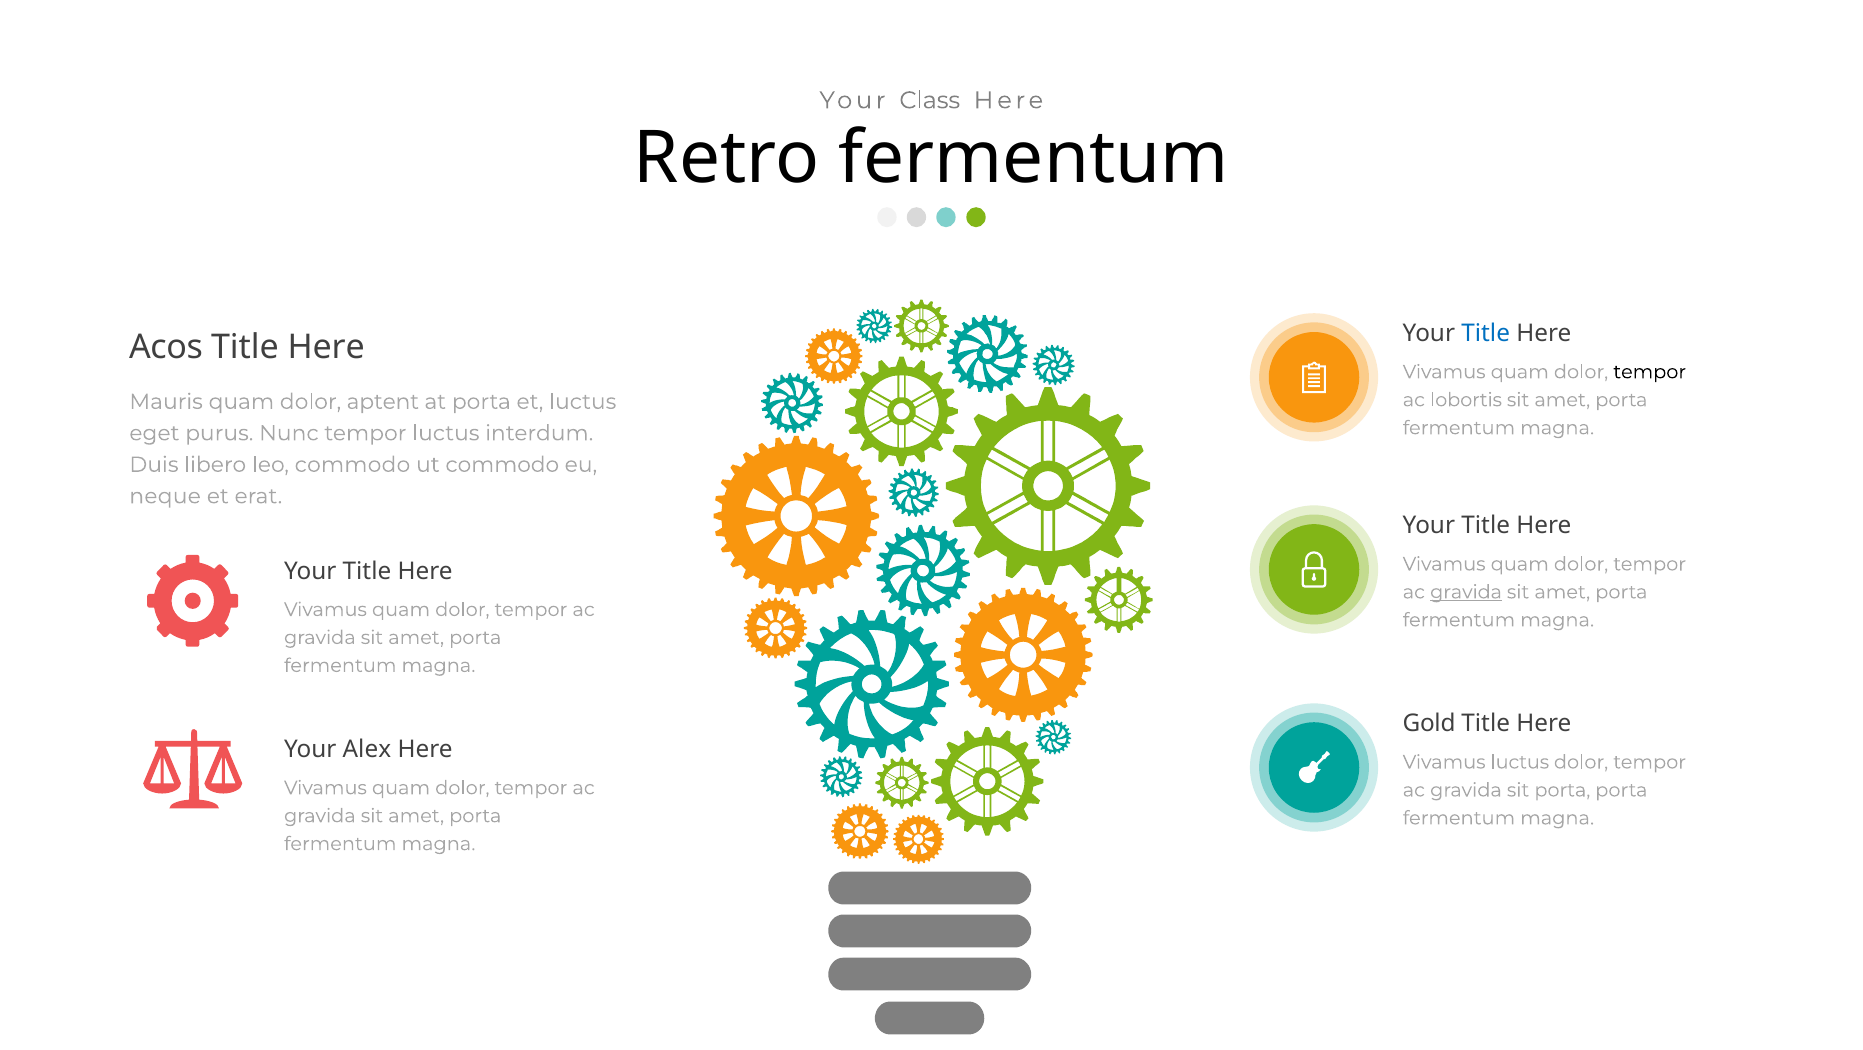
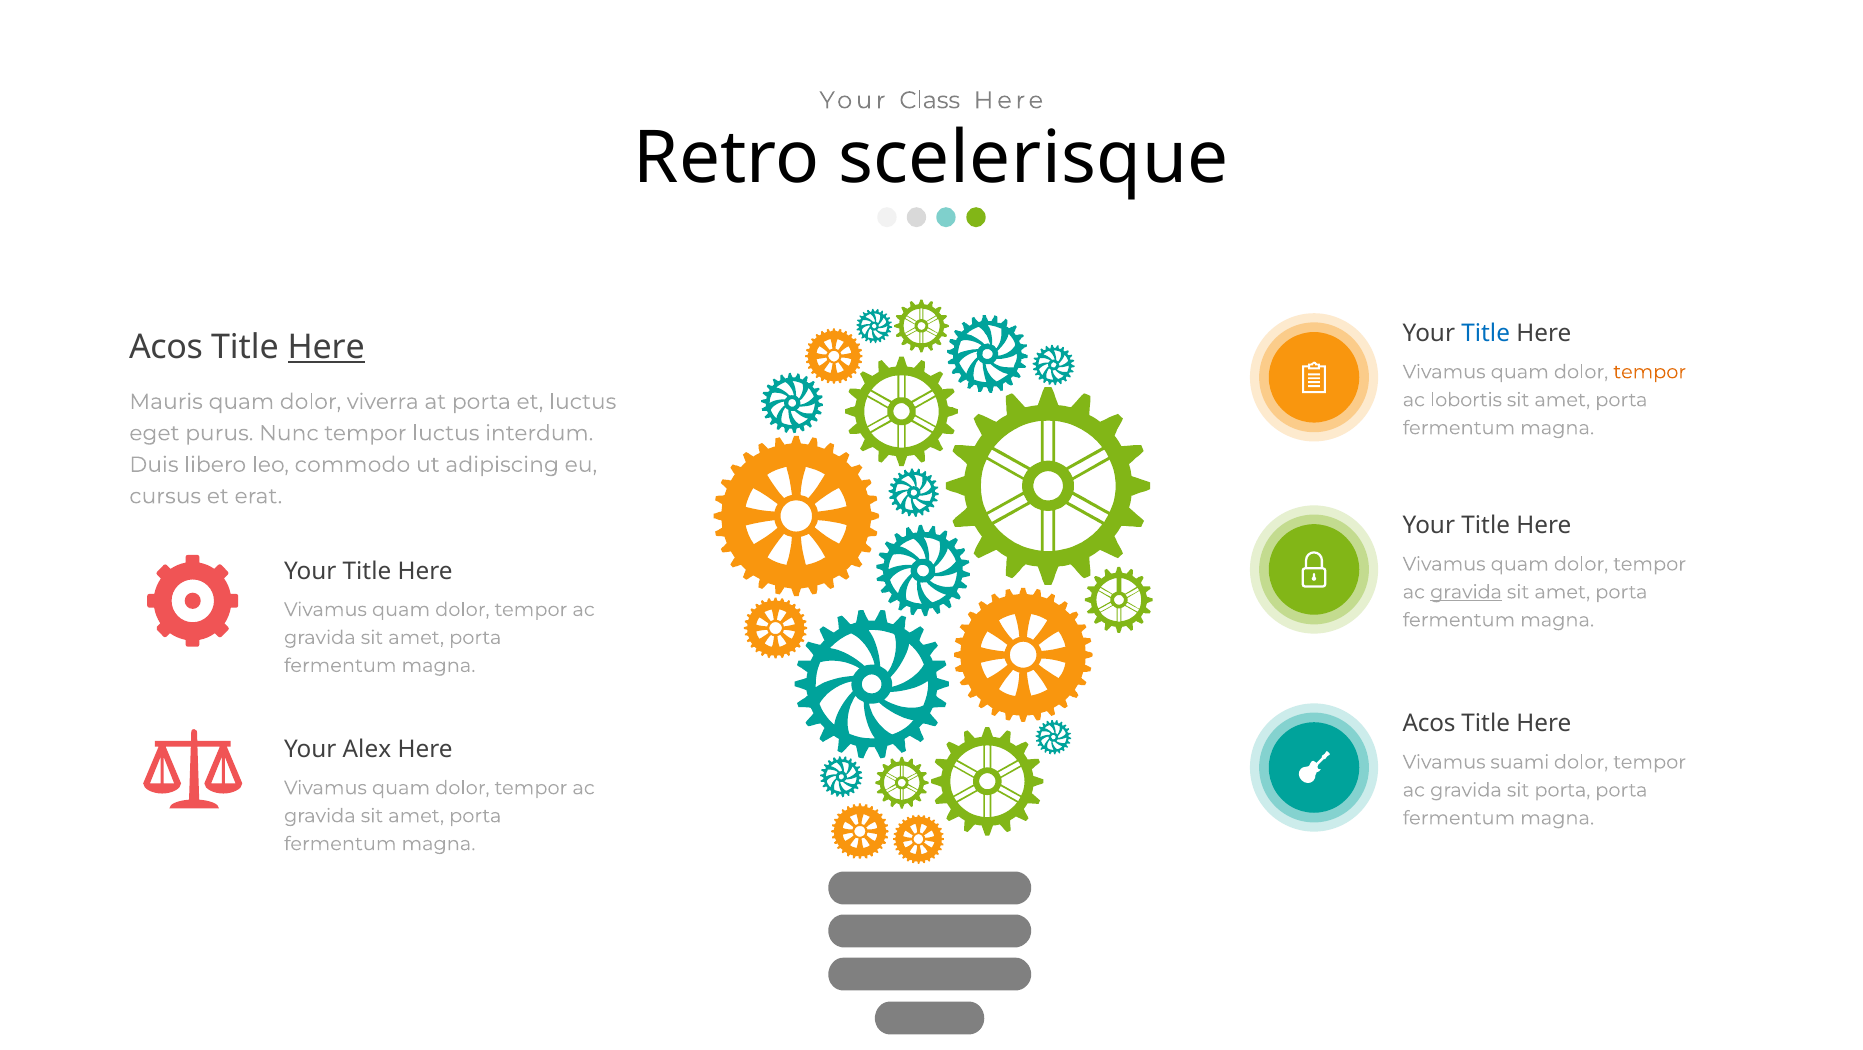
Retro fermentum: fermentum -> scelerisque
Here at (326, 348) underline: none -> present
tempor at (1650, 372) colour: black -> orange
aptent: aptent -> viverra
ut commodo: commodo -> adipiscing
neque: neque -> cursus
Gold at (1429, 724): Gold -> Acos
Vivamus luctus: luctus -> suami
